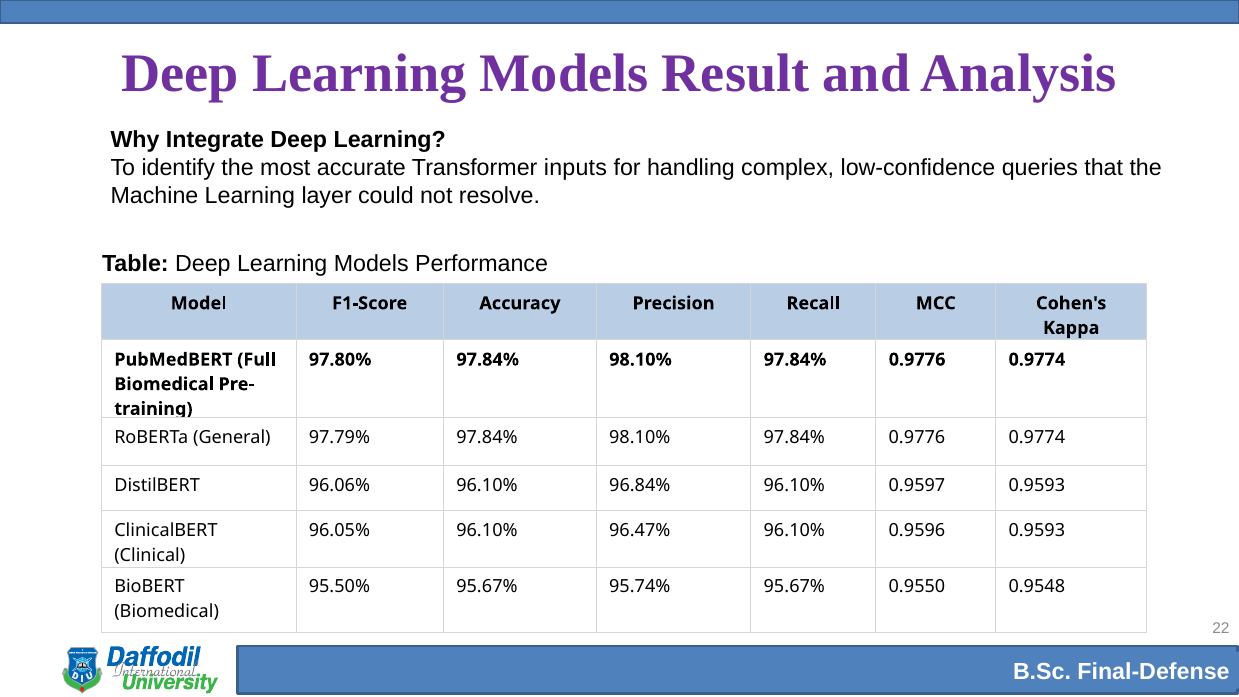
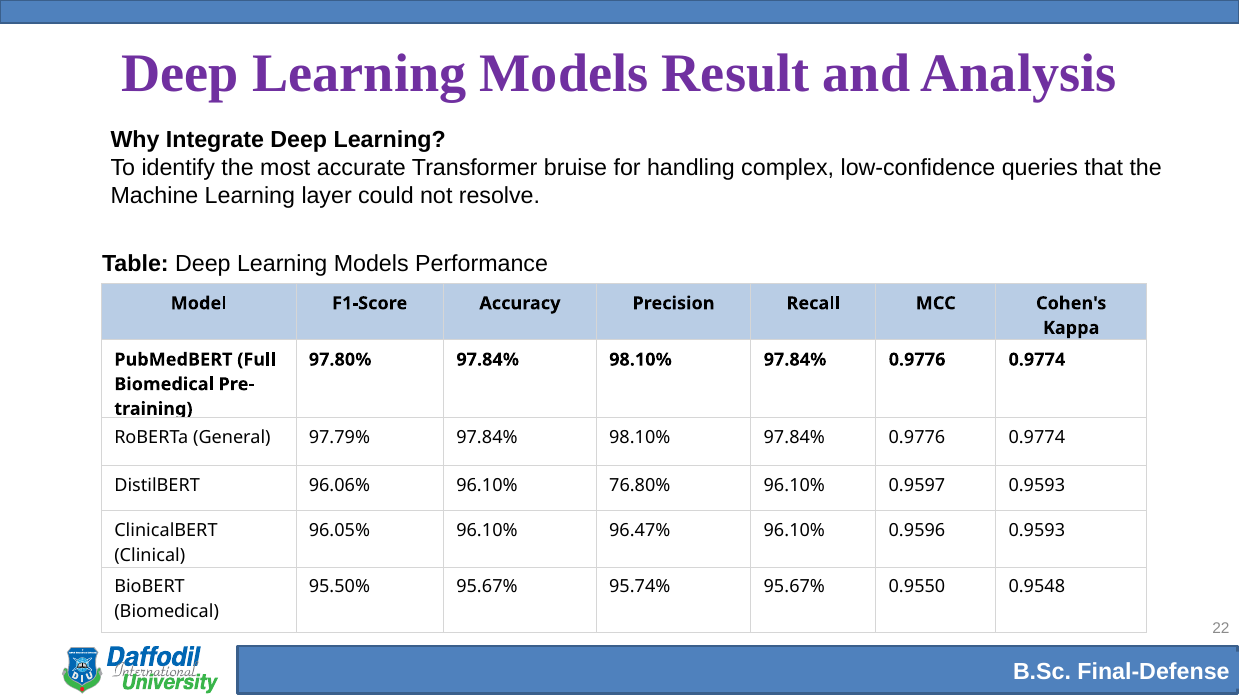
inputs: inputs -> bruise
96.84%: 96.84% -> 76.80%
